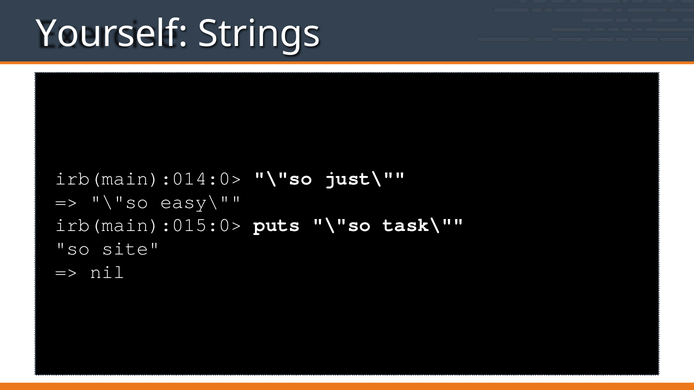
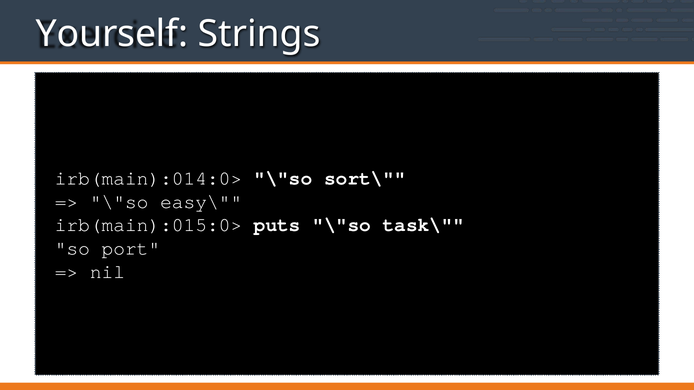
just\: just\ -> sort\
site: site -> port
